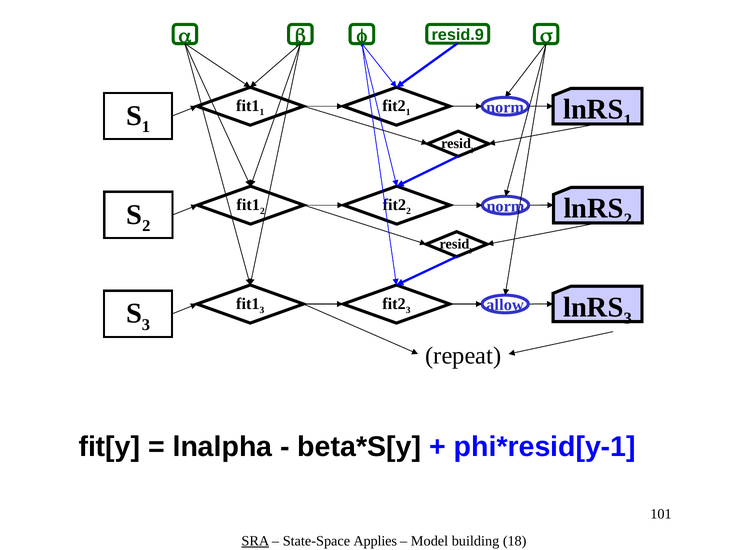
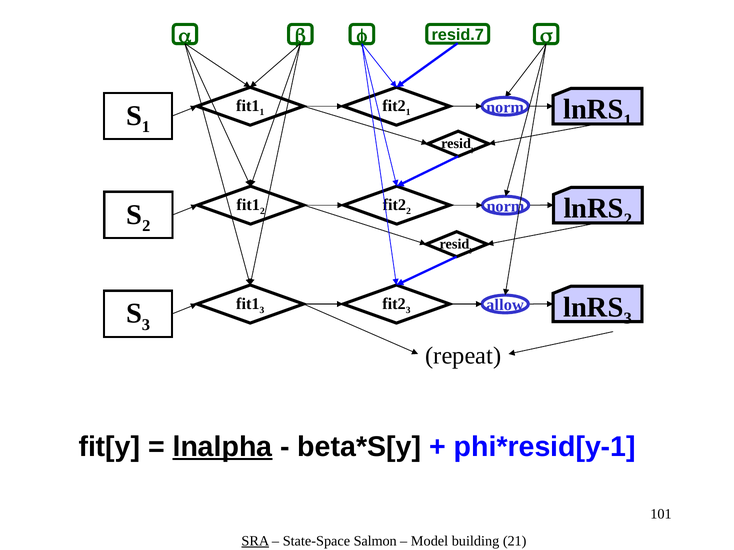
resid.9: resid.9 -> resid.7
lnalpha underline: none -> present
Applies: Applies -> Salmon
18: 18 -> 21
